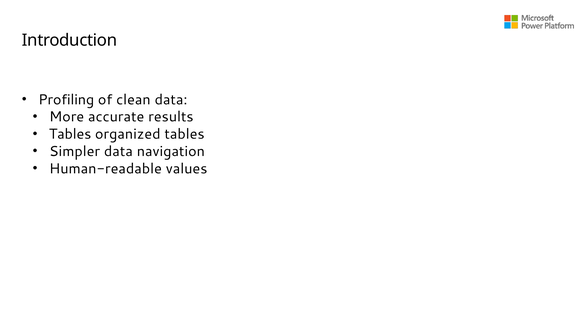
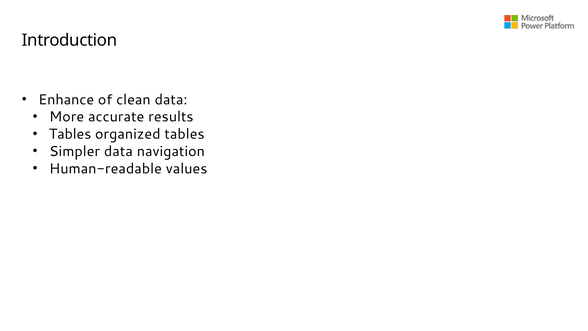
Profiling: Profiling -> Enhance
